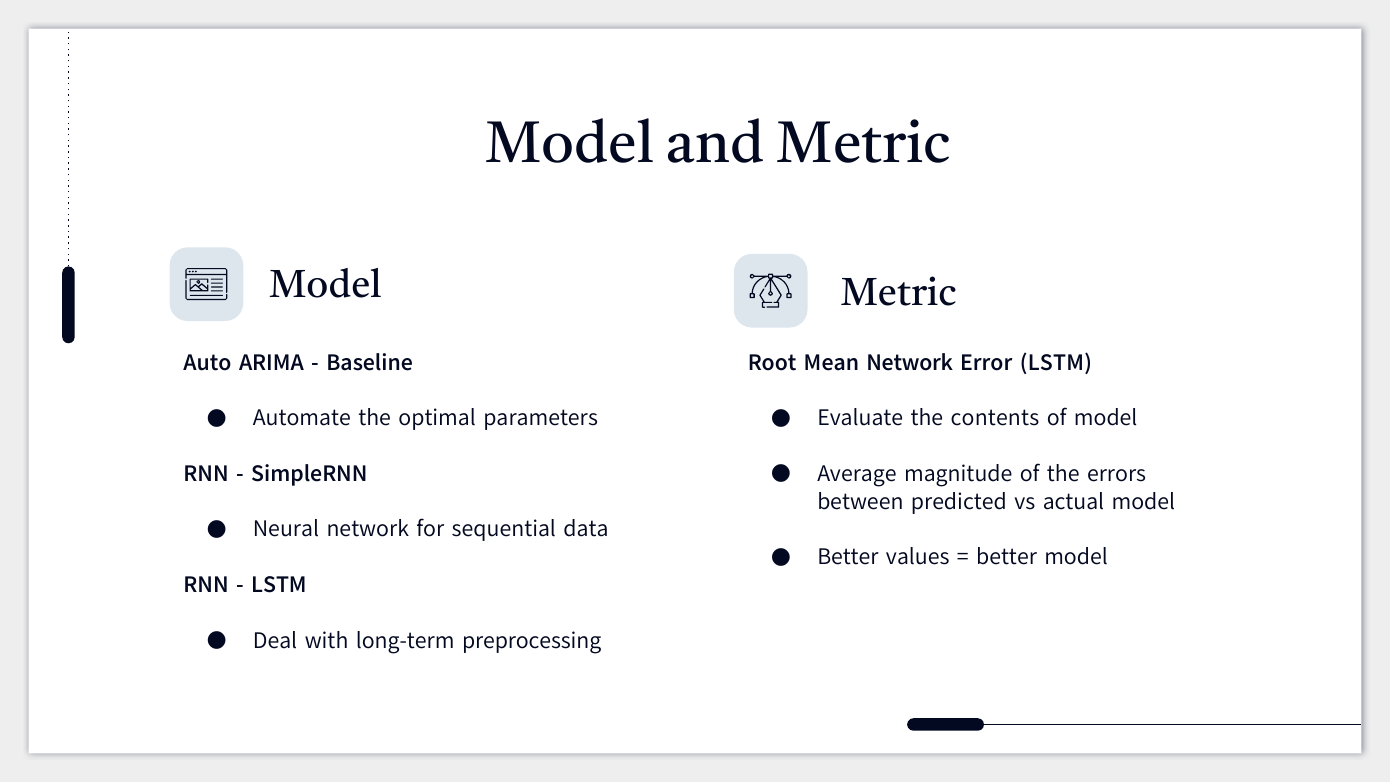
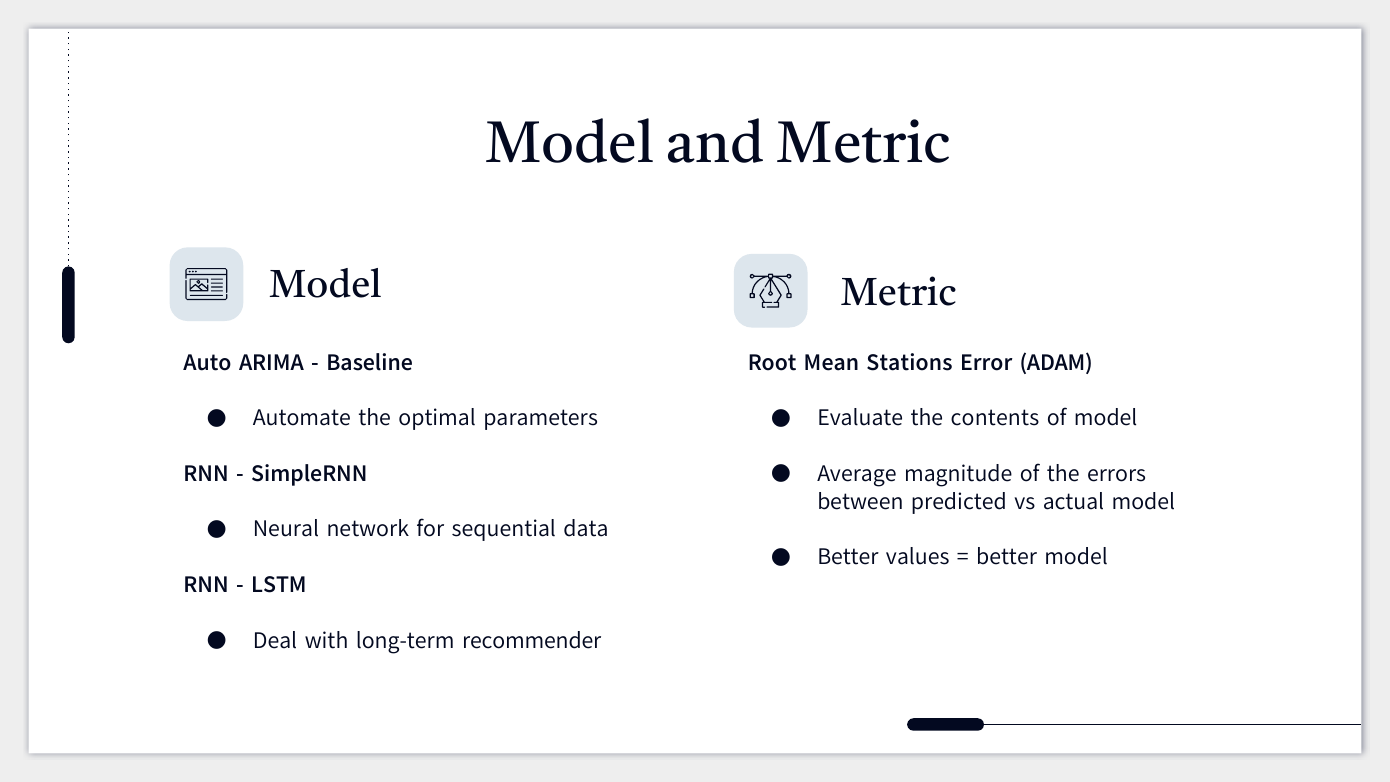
Mean Network: Network -> Stations
Error LSTM: LSTM -> ADAM
preprocessing: preprocessing -> recommender
